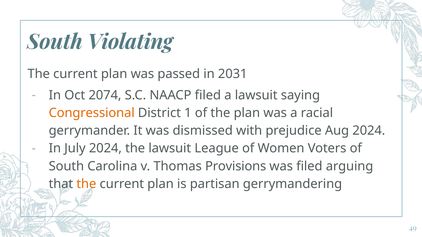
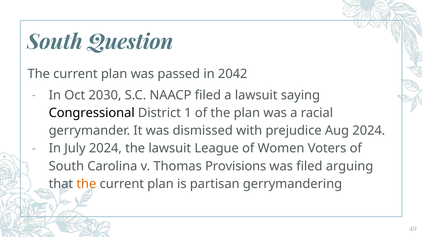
Violating: Violating -> Question
2031: 2031 -> 2042
2074: 2074 -> 2030
Congressional colour: orange -> black
